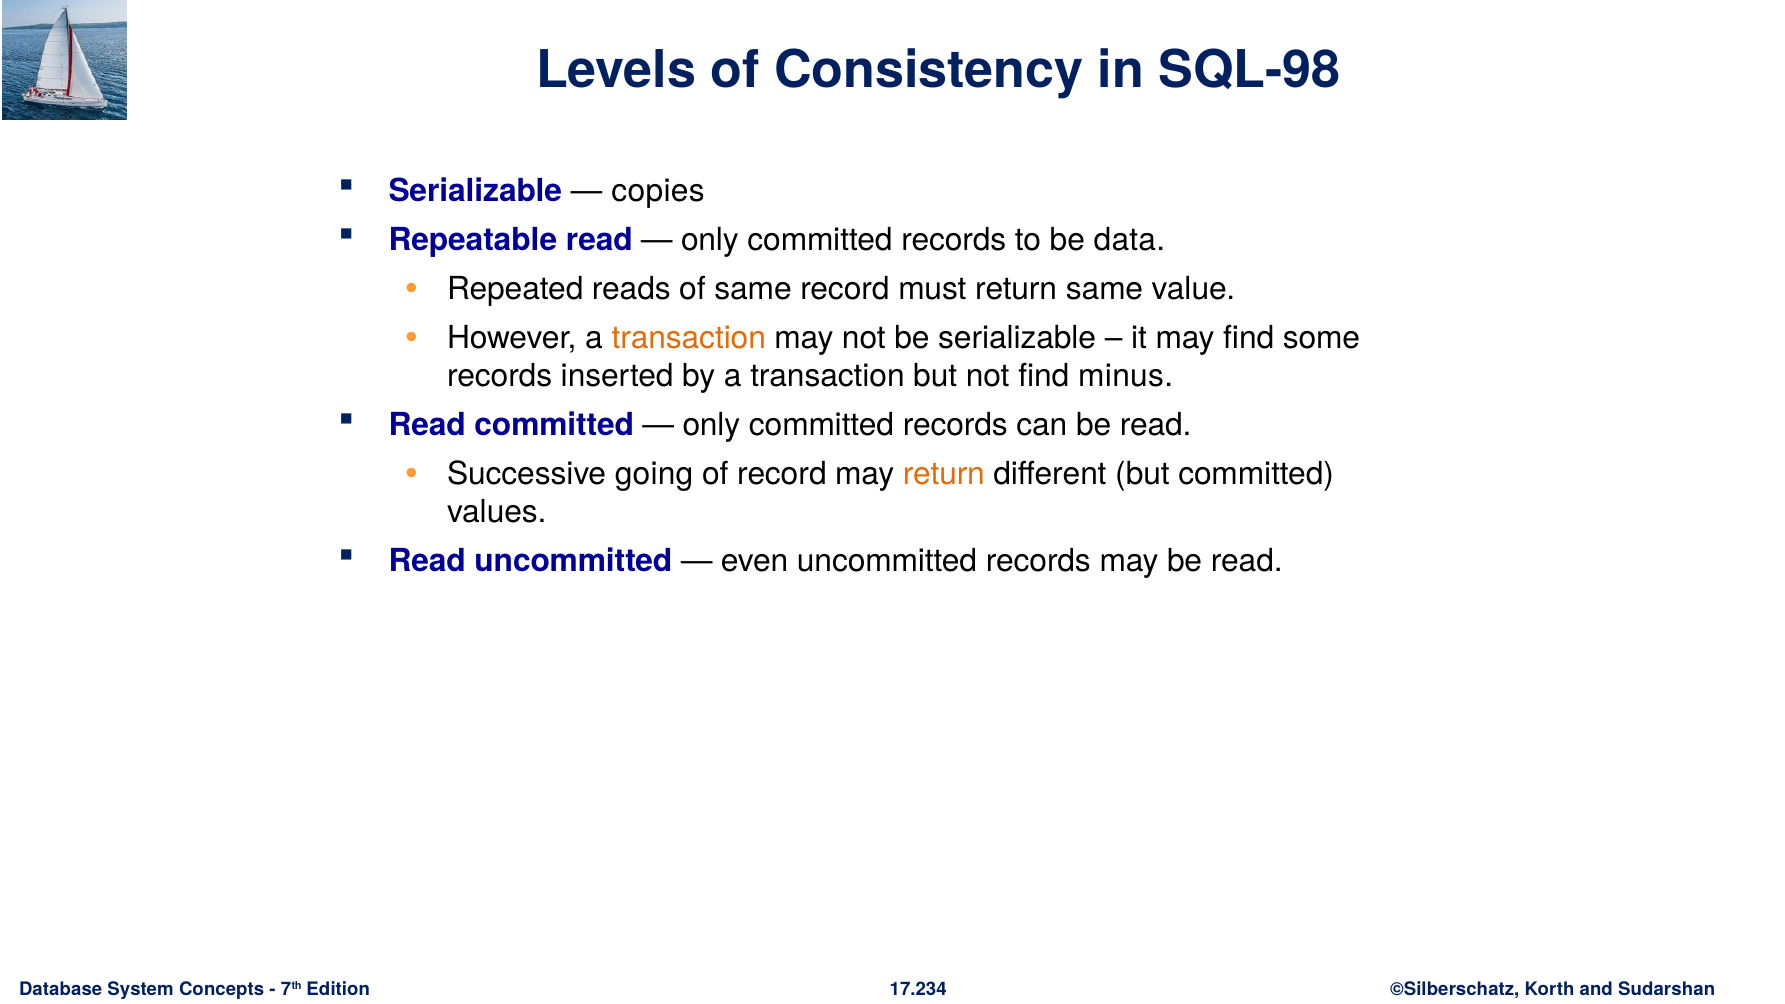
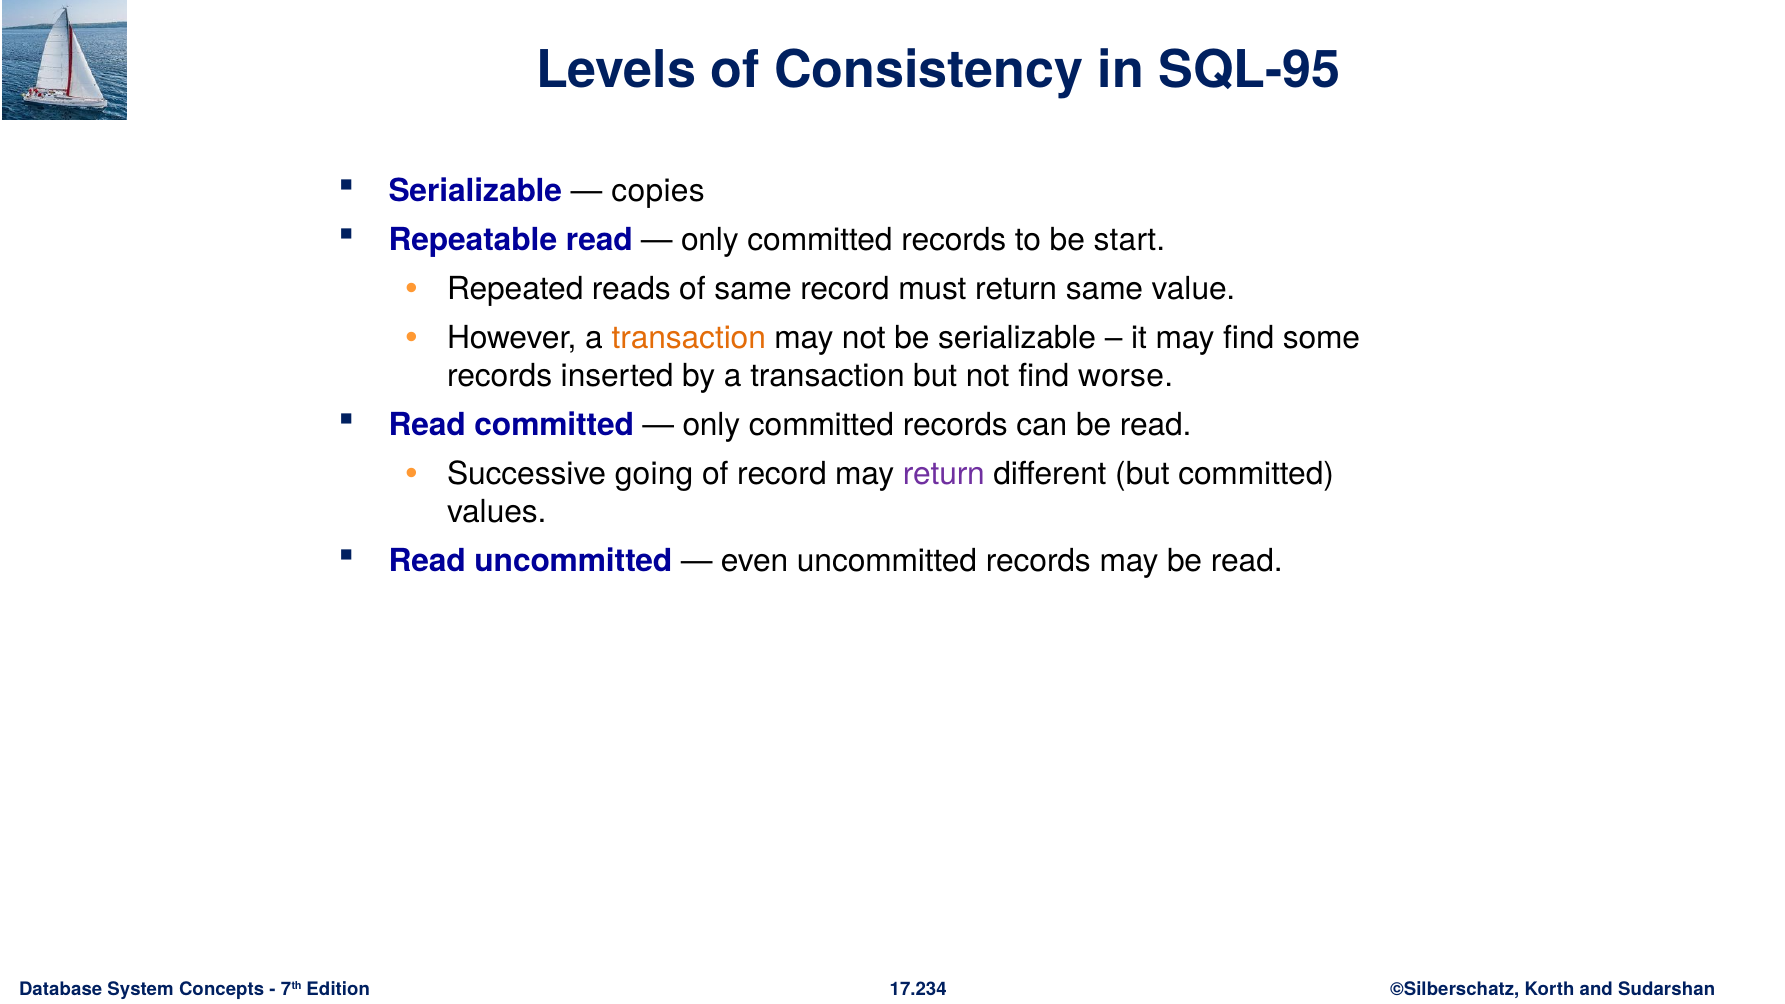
SQL-98: SQL-98 -> SQL-95
data: data -> start
minus: minus -> worse
return at (944, 474) colour: orange -> purple
